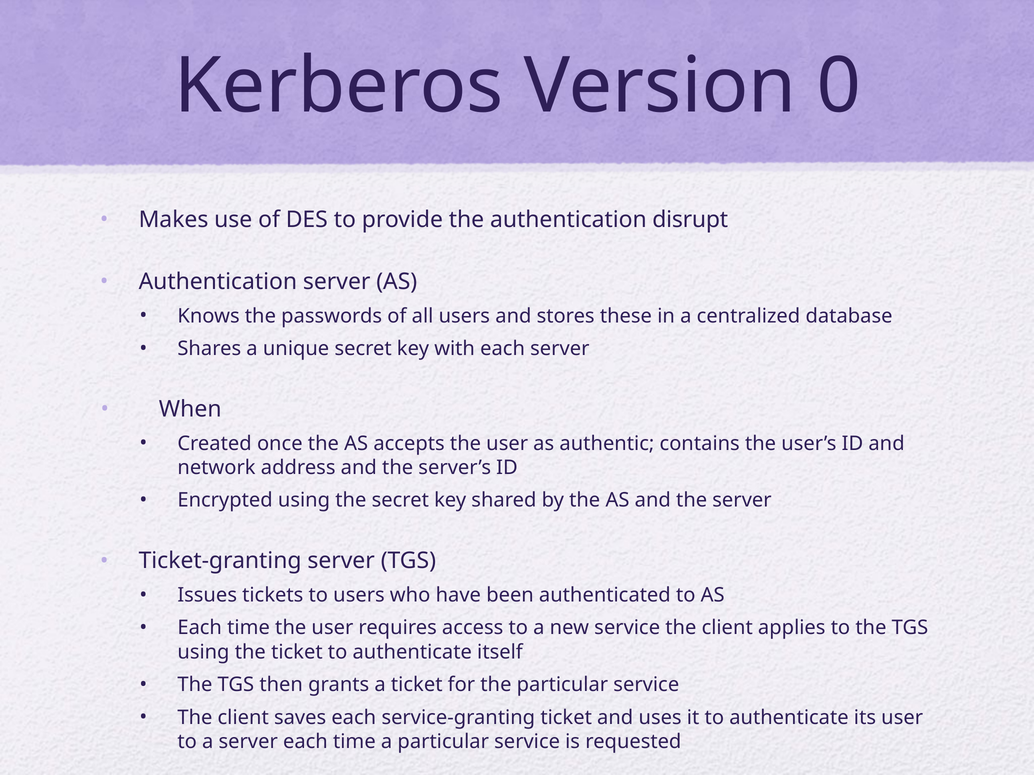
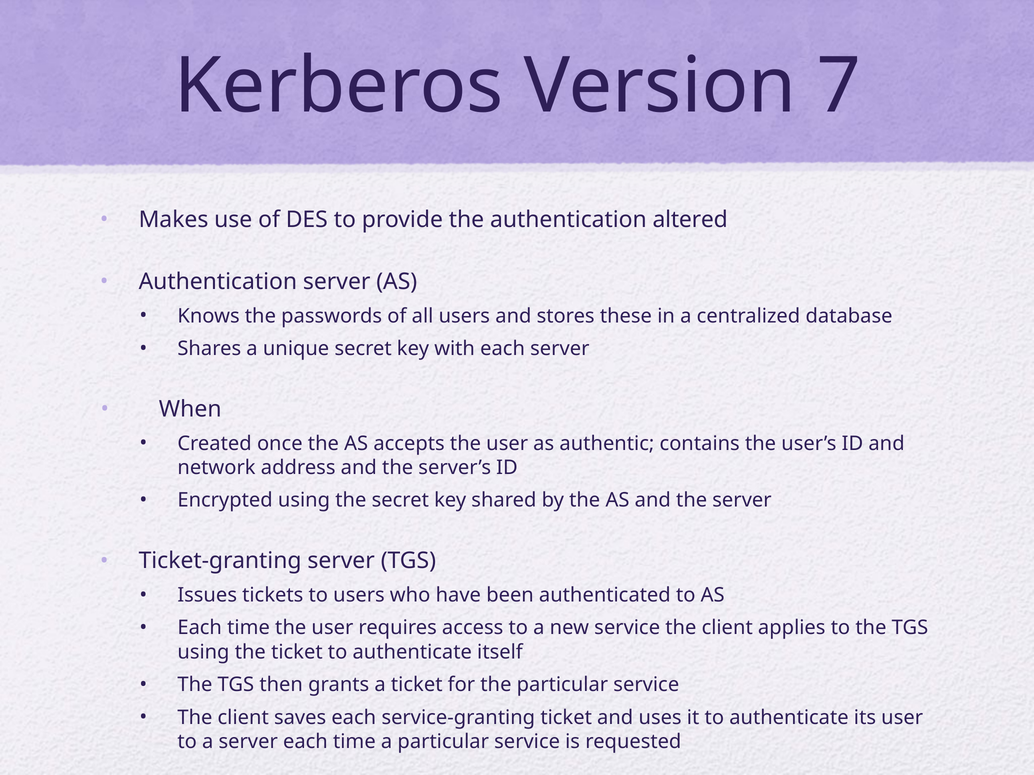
0: 0 -> 7
disrupt: disrupt -> altered
